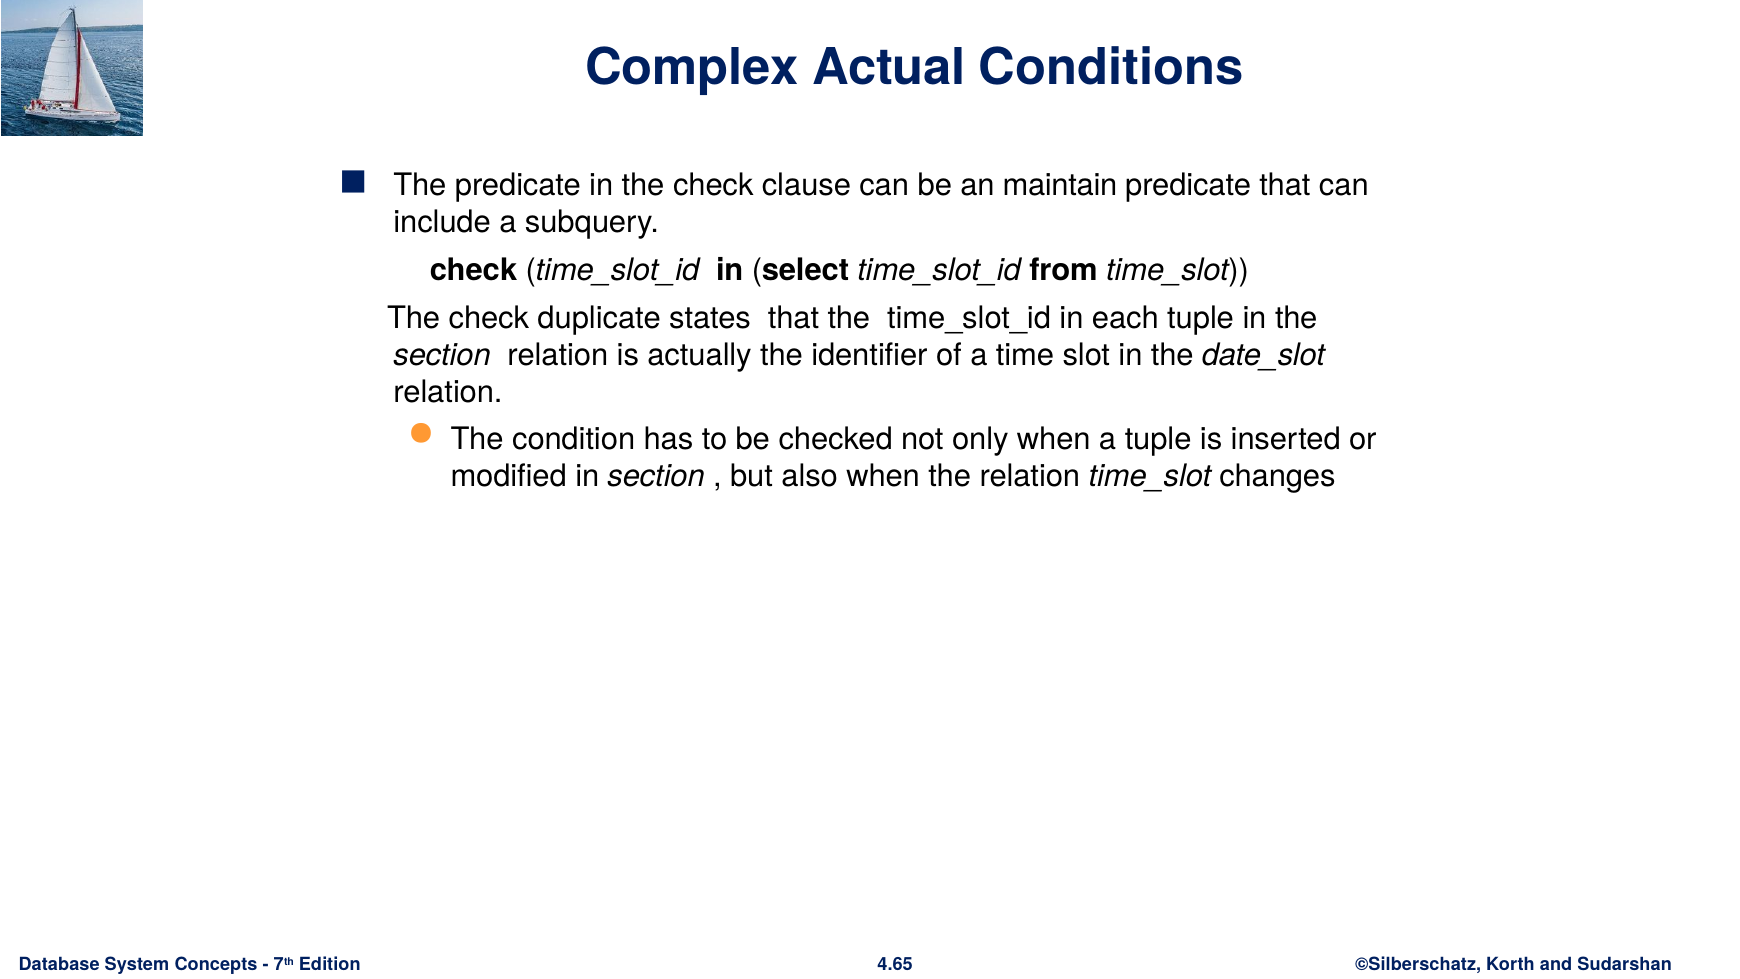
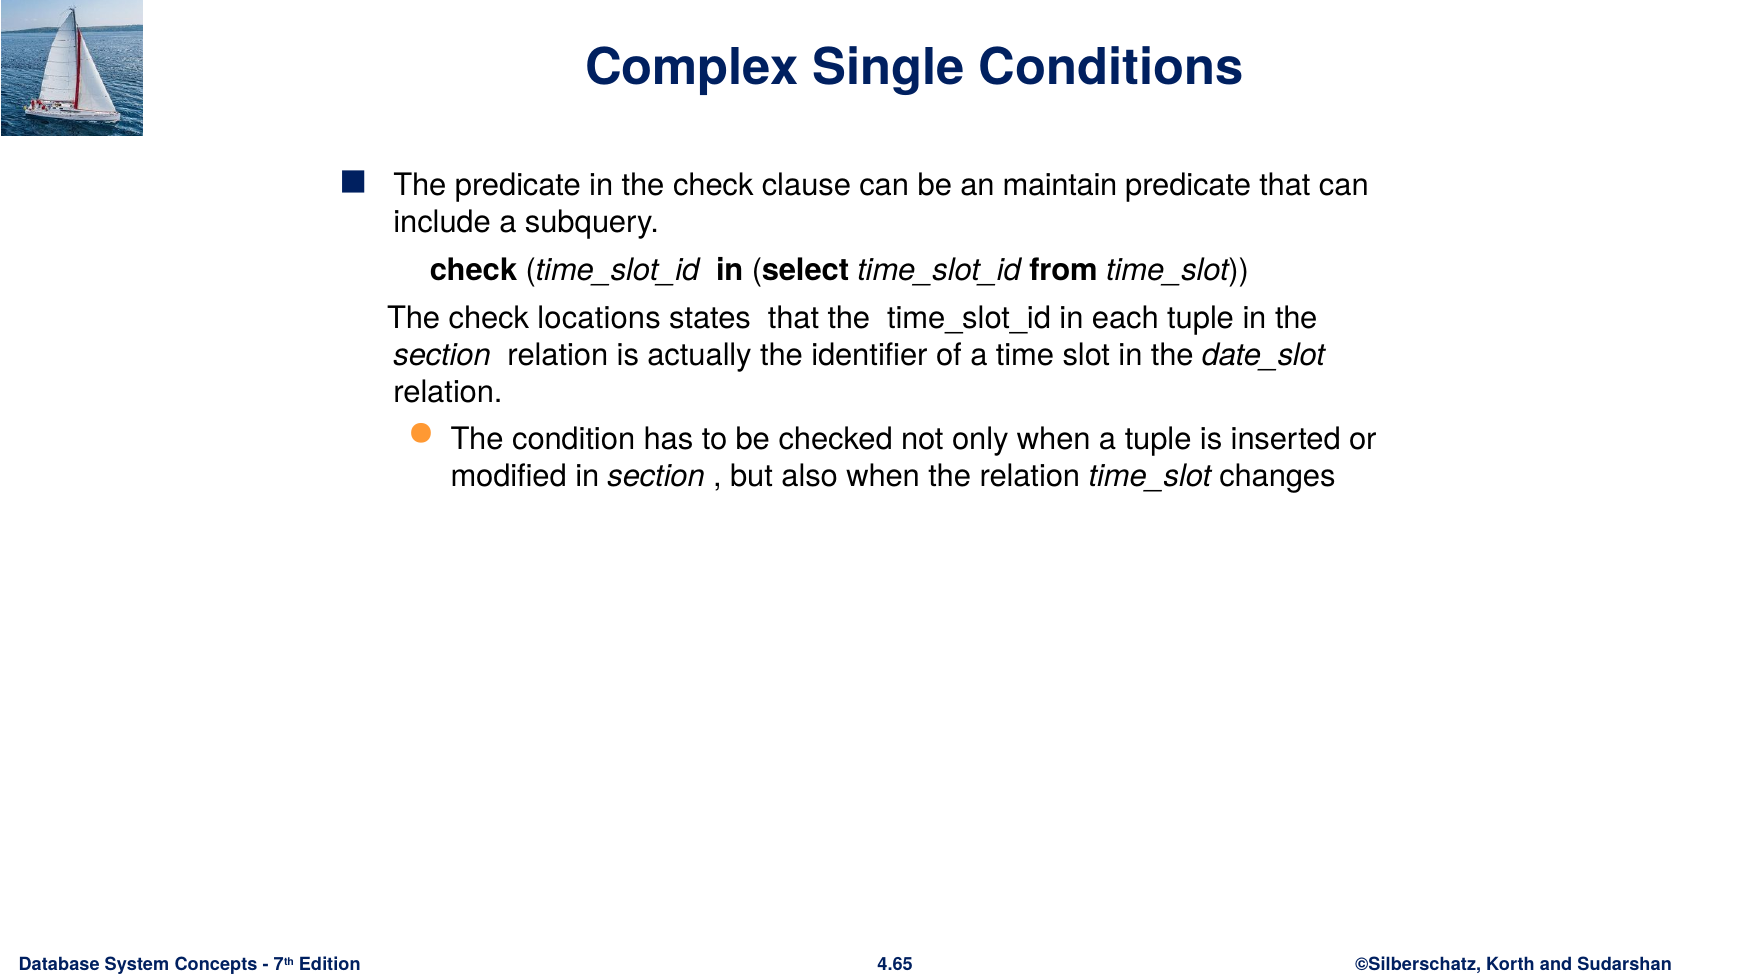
Actual: Actual -> Single
duplicate: duplicate -> locations
